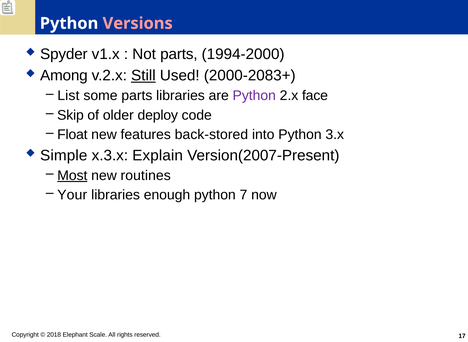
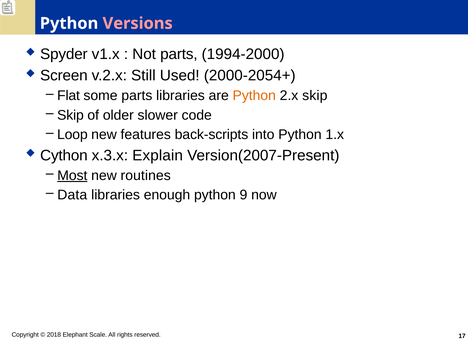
Among: Among -> Screen
Still underline: present -> none
2000-2083+: 2000-2083+ -> 2000-2054+
List: List -> Flat
Python at (254, 96) colour: purple -> orange
2.x face: face -> skip
deploy: deploy -> slower
Float: Float -> Loop
back-stored: back-stored -> back-scripts
3.x: 3.x -> 1.x
Simple: Simple -> Cython
Your: Your -> Data
7: 7 -> 9
